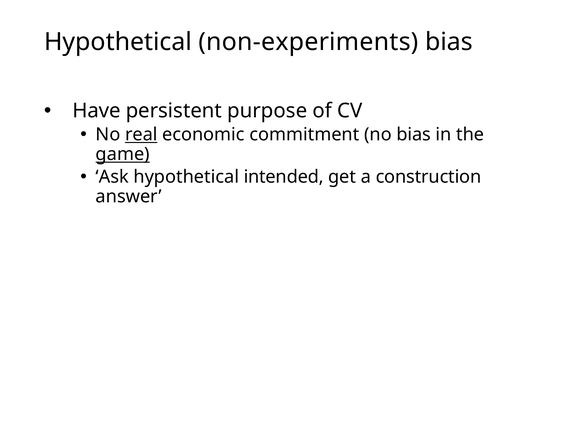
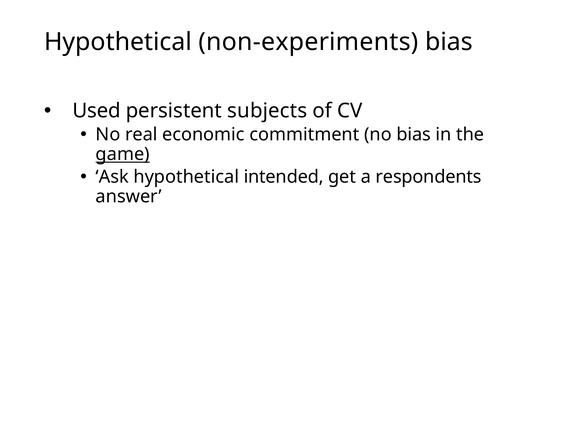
Have: Have -> Used
purpose: purpose -> subjects
real underline: present -> none
construction: construction -> respondents
